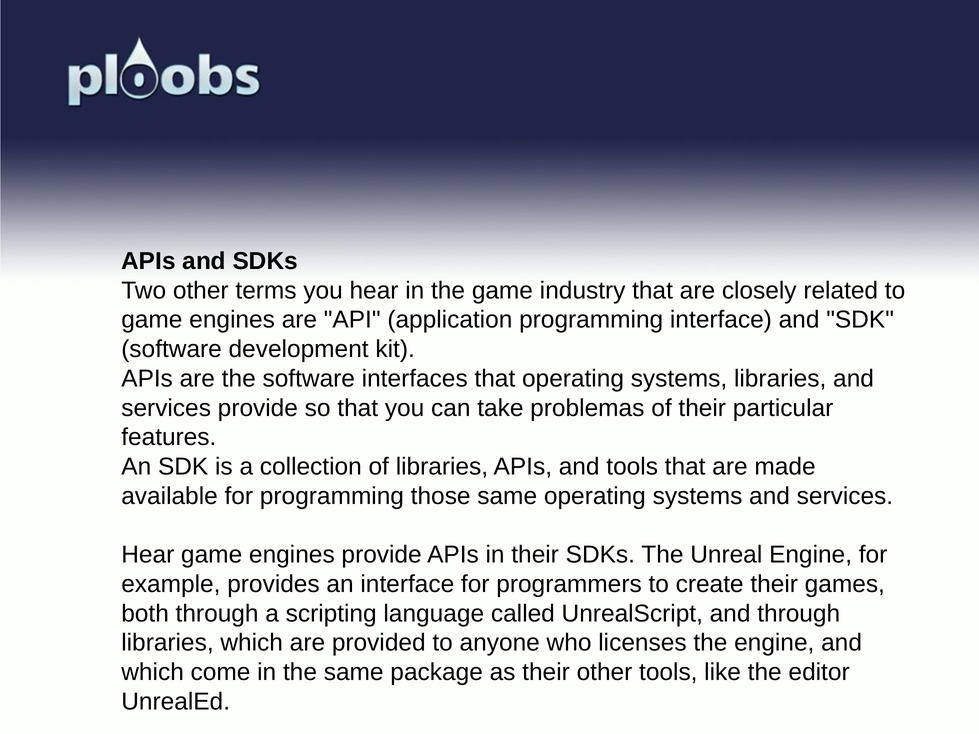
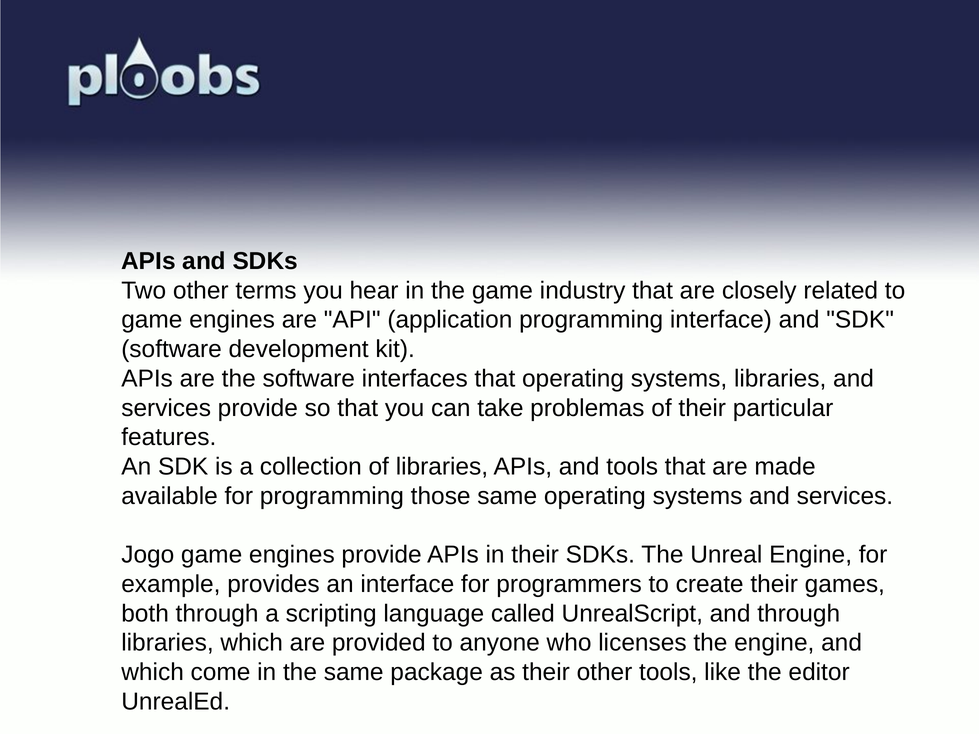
Hear at (148, 555): Hear -> Jogo
